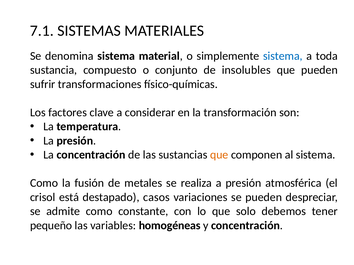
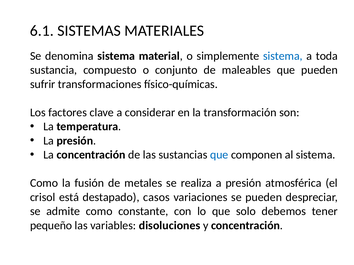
7.1: 7.1 -> 6.1
insolubles: insolubles -> maleables
que at (219, 155) colour: orange -> blue
homogéneas: homogéneas -> disoluciones
